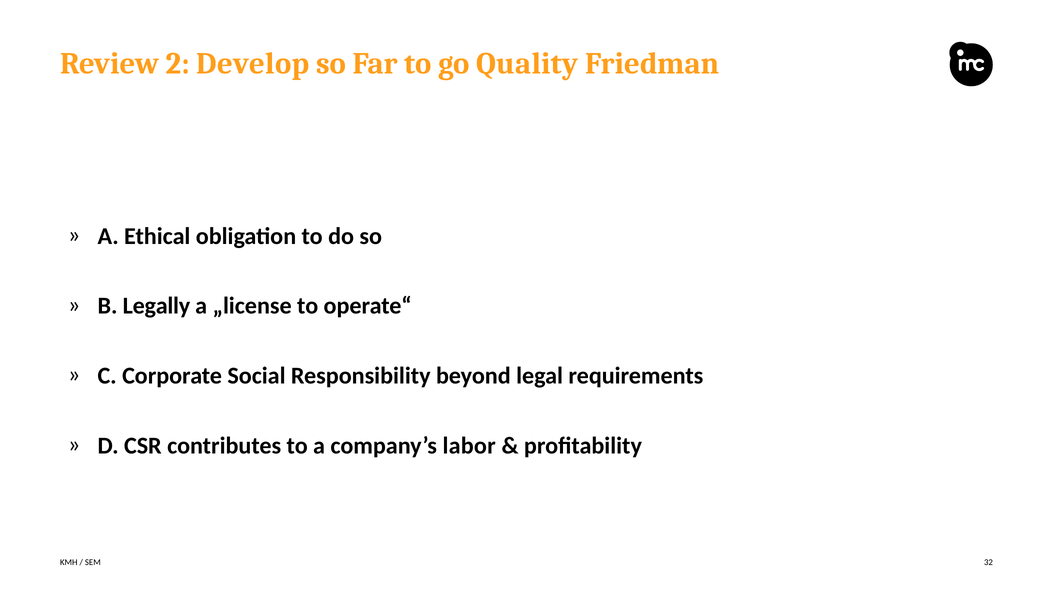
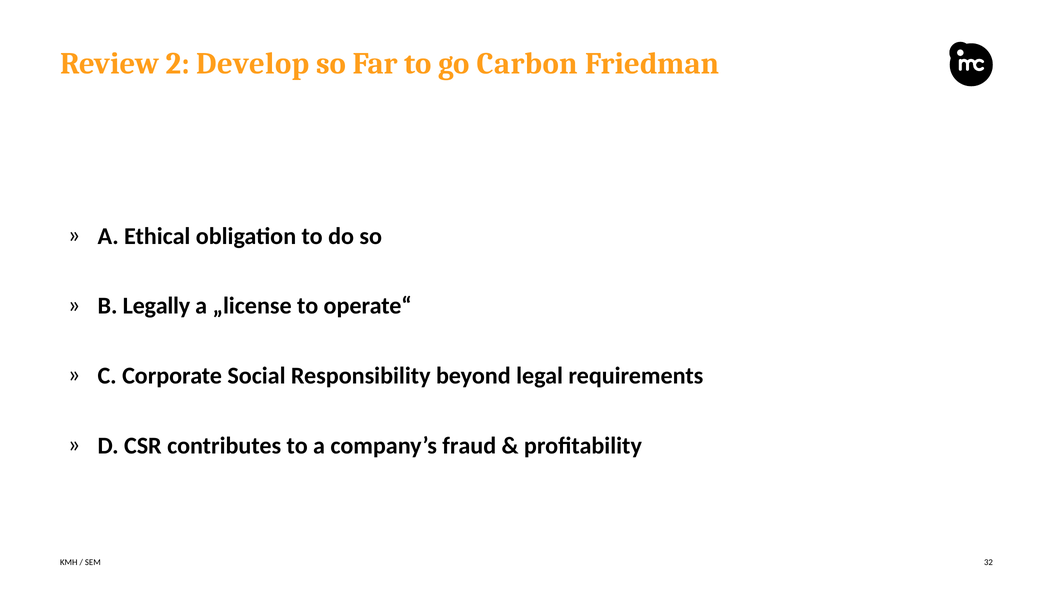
Quality: Quality -> Carbon
labor: labor -> fraud
